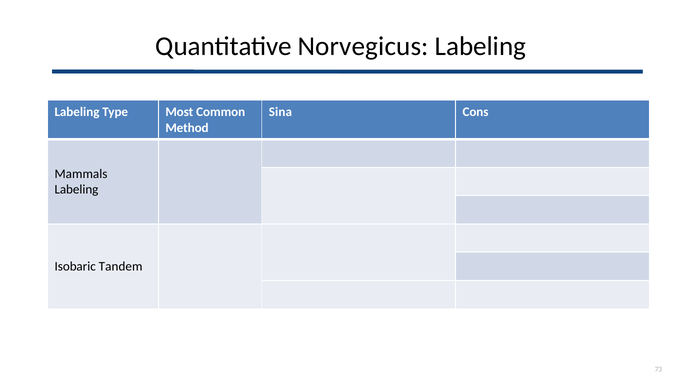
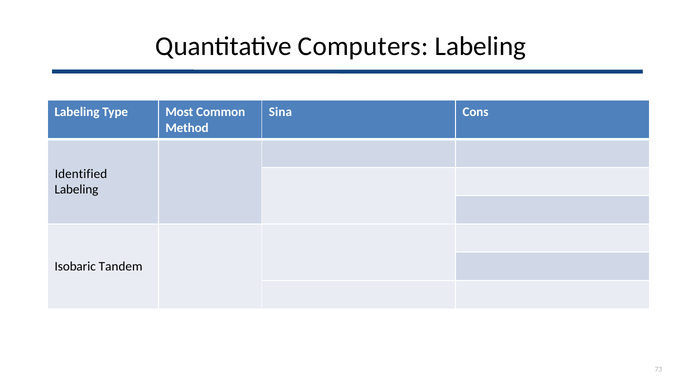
Norvegicus: Norvegicus -> Computers
Mammals: Mammals -> Identified
